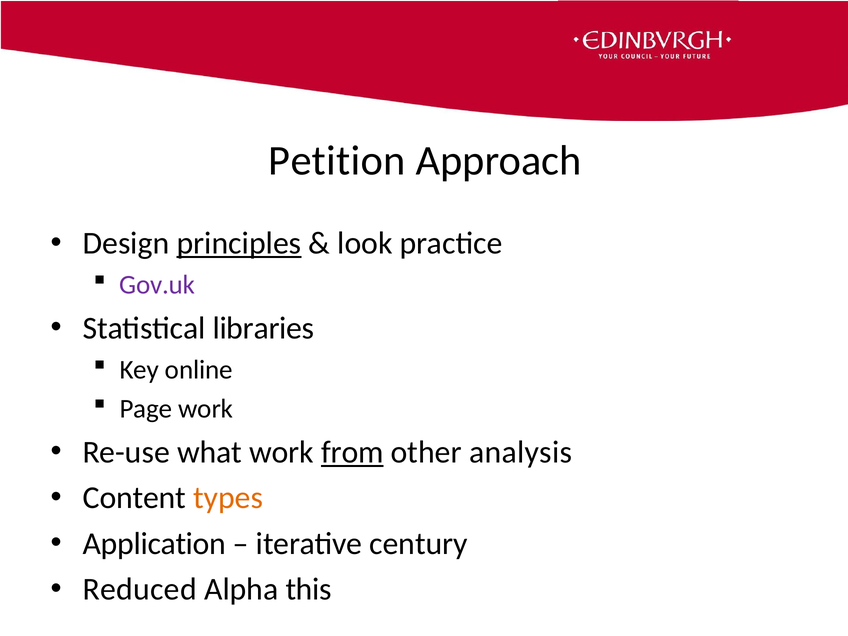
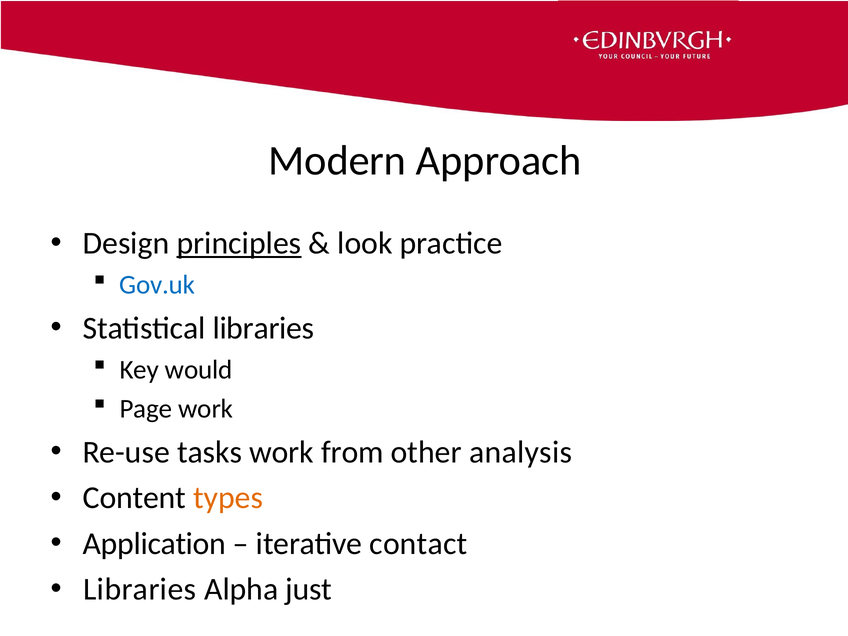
Petition: Petition -> Modern
Gov.uk colour: purple -> blue
online: online -> would
what: what -> tasks
from underline: present -> none
century: century -> contact
Reduced at (140, 589): Reduced -> Libraries
this: this -> just
